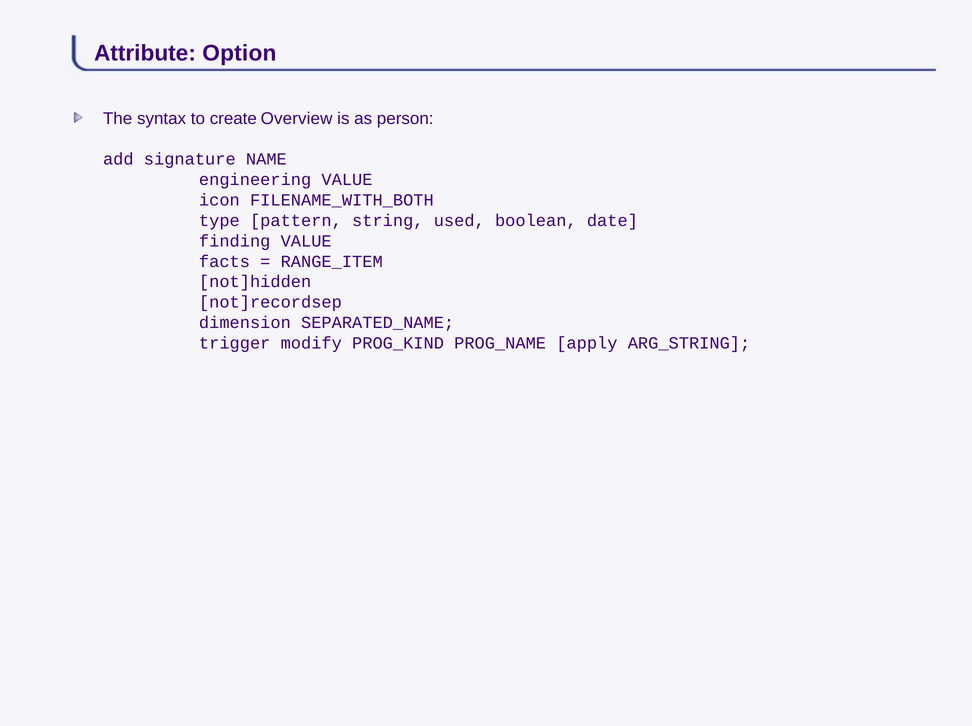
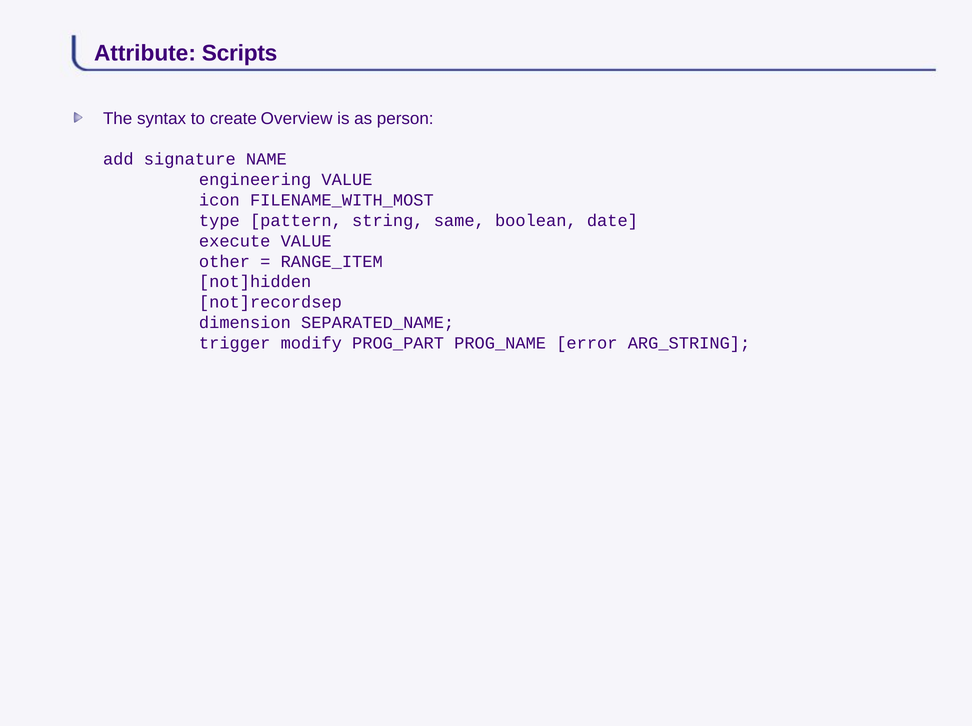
Option: Option -> Scripts
FILENAME_WITH_BOTH: FILENAME_WITH_BOTH -> FILENAME_WITH_MOST
used: used -> same
finding: finding -> execute
facts: facts -> other
PROG_KIND: PROG_KIND -> PROG_PART
apply: apply -> error
